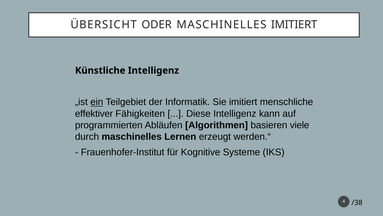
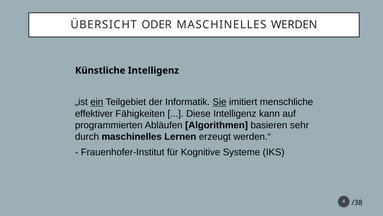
MASCHINELLES IMITIERT: IMITIERT -> WERDEN
Sie underline: none -> present
viele: viele -> sehr
